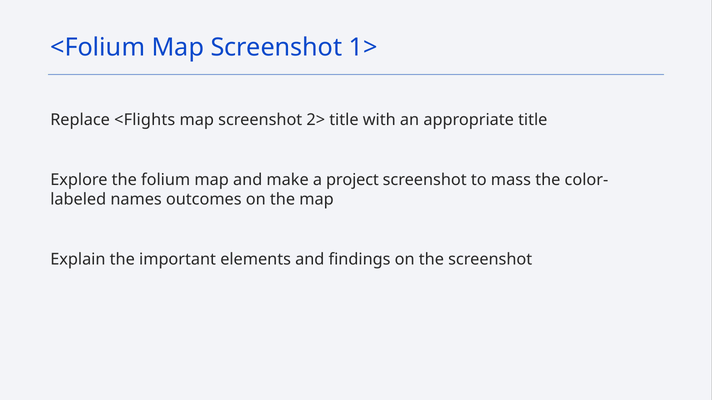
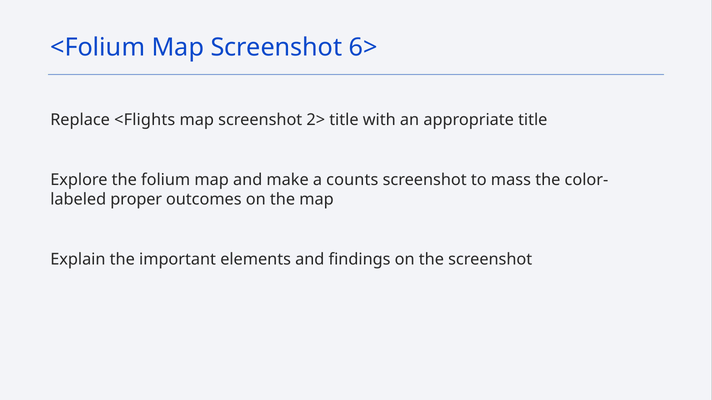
1>: 1> -> 6>
project: project -> counts
names: names -> proper
